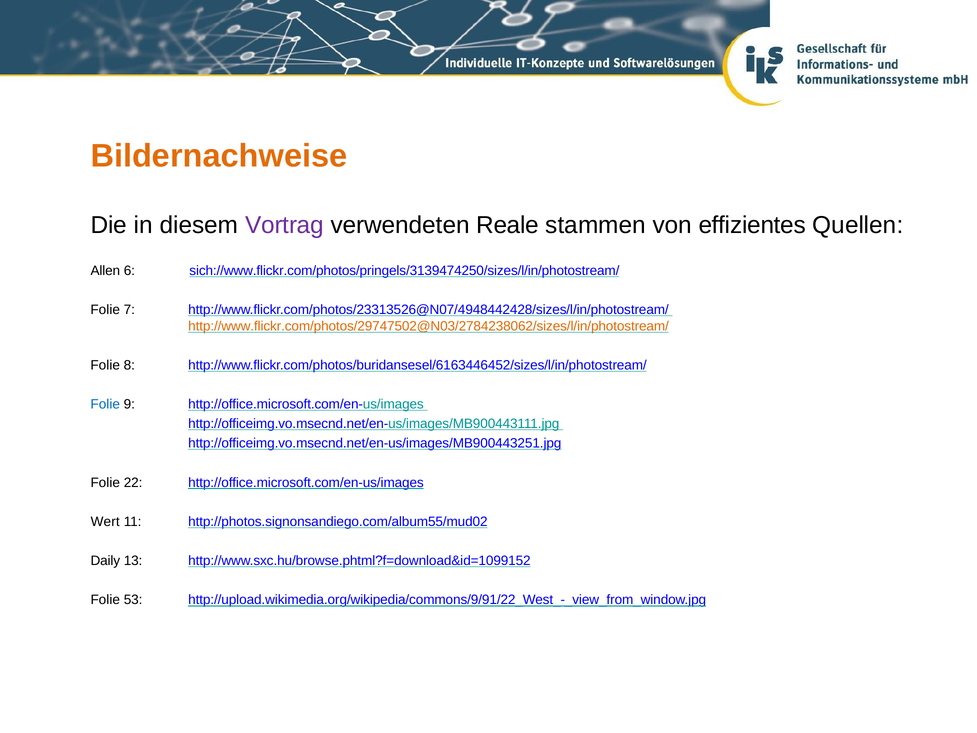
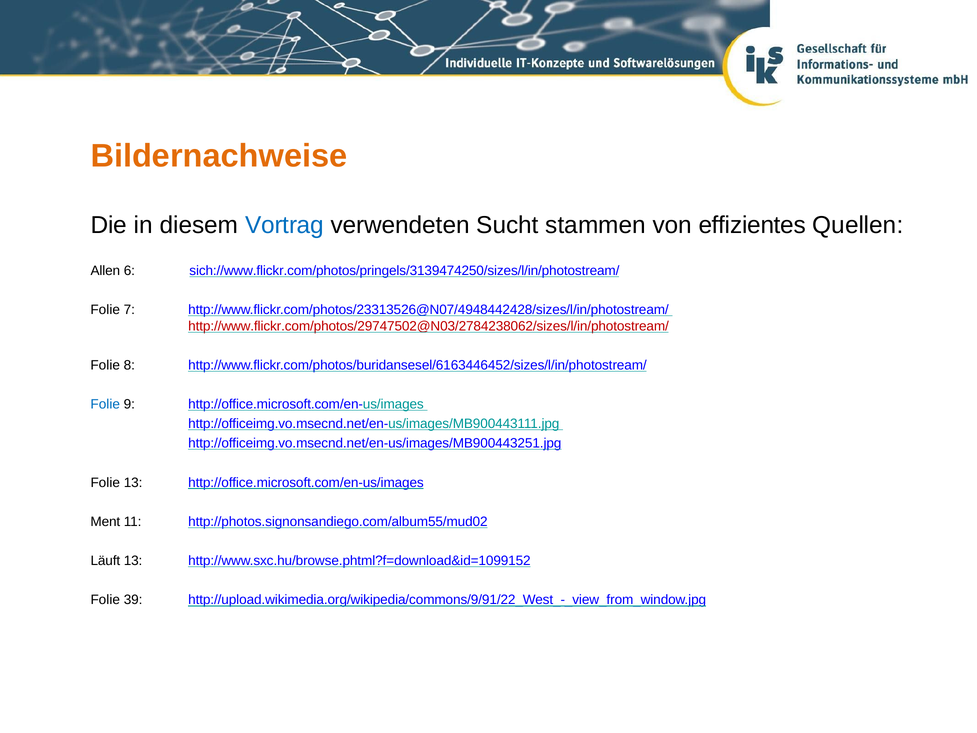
Vortrag colour: purple -> blue
Reale: Reale -> Sucht
http://www.flickr.com/photos/29747502@N03/2784238062/sizes/l/in/photostream/ colour: orange -> red
Folie 22: 22 -> 13
Wert: Wert -> Ment
Daily: Daily -> Läuft
53: 53 -> 39
